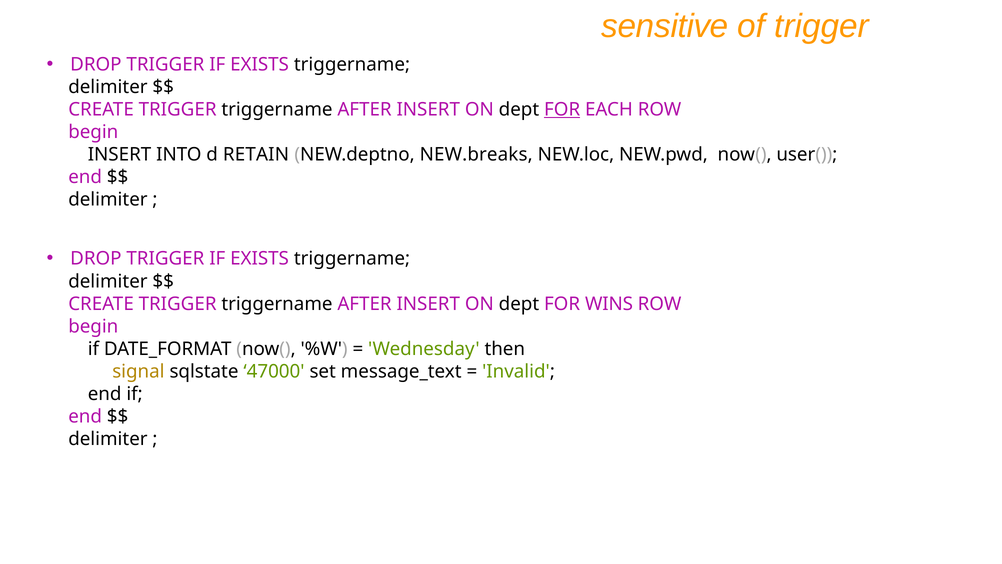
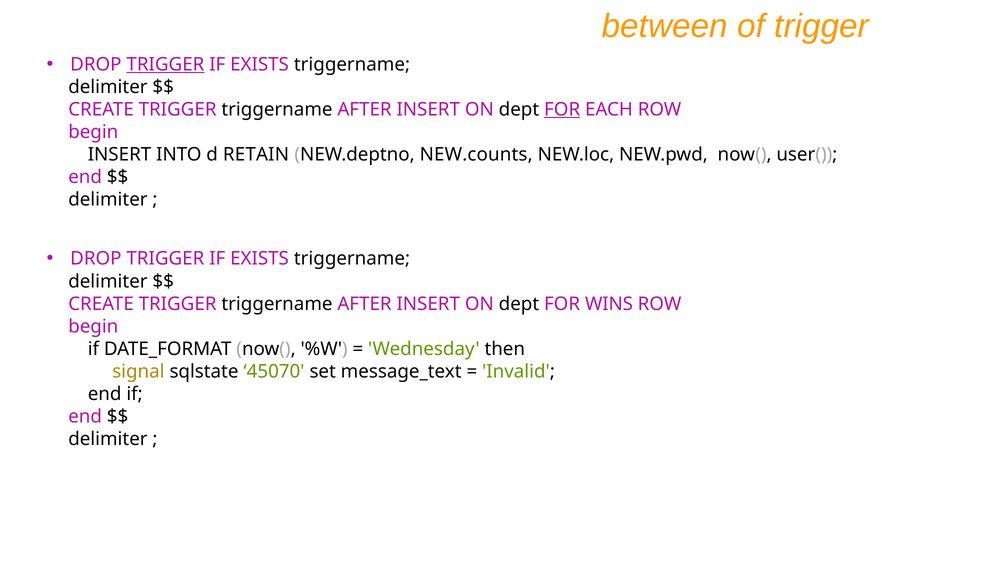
sensitive: sensitive -> between
TRIGGER at (165, 64) underline: none -> present
NEW.breaks: NEW.breaks -> NEW.counts
47000: 47000 -> 45070
